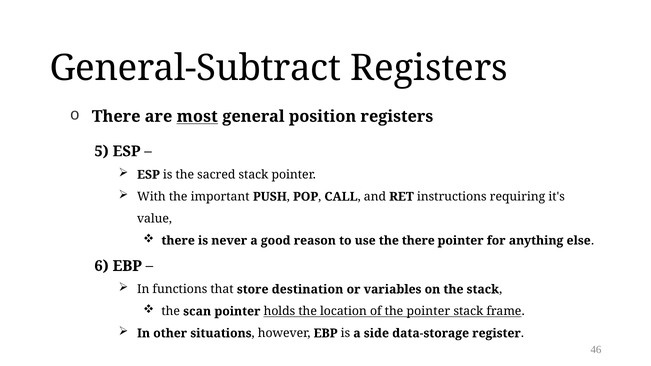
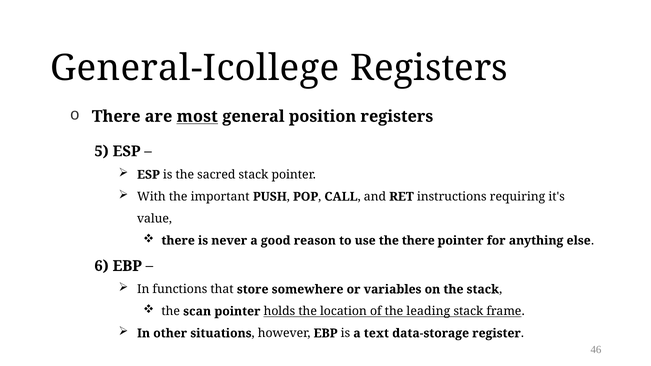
General-Subtract: General-Subtract -> General-Icollege
destination: destination -> somewhere
the pointer: pointer -> leading
side: side -> text
